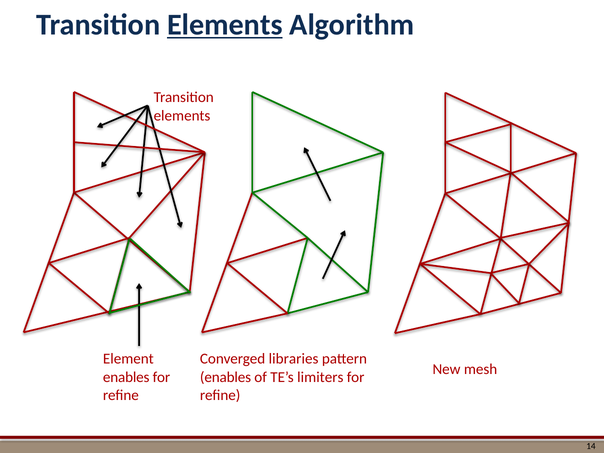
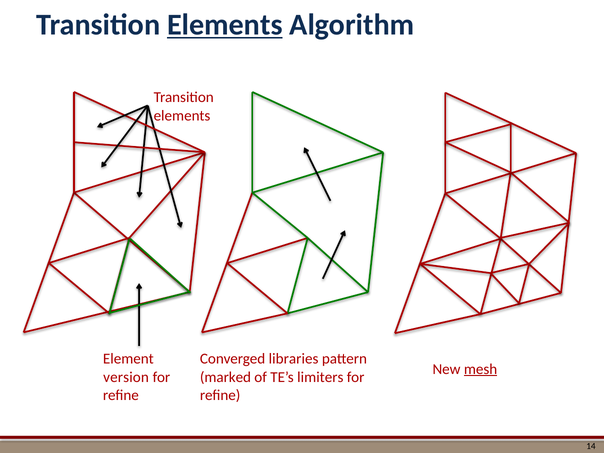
mesh underline: none -> present
enables at (126, 377): enables -> version
enables at (226, 377): enables -> marked
